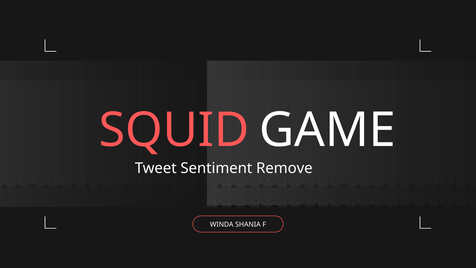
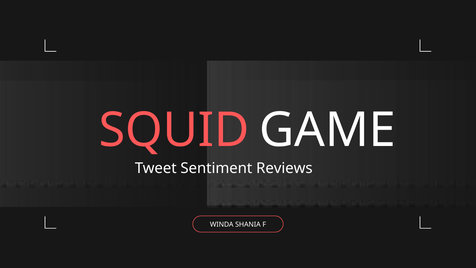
Remove: Remove -> Reviews
